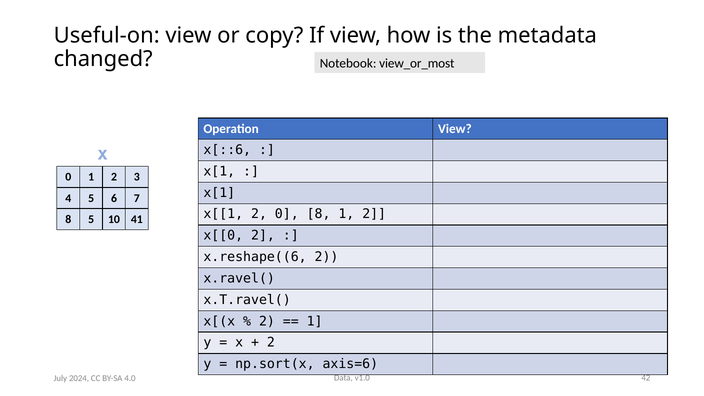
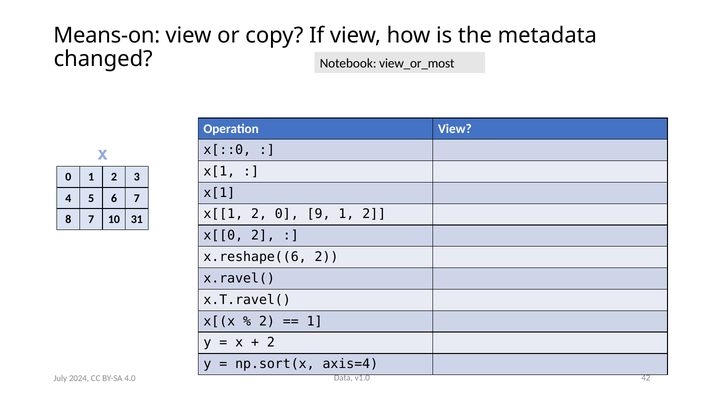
Useful-on: Useful-on -> Means-on
x[::6: x[::6 -> x[::0
0 8: 8 -> 9
8 5: 5 -> 7
41: 41 -> 31
axis=6: axis=6 -> axis=4
